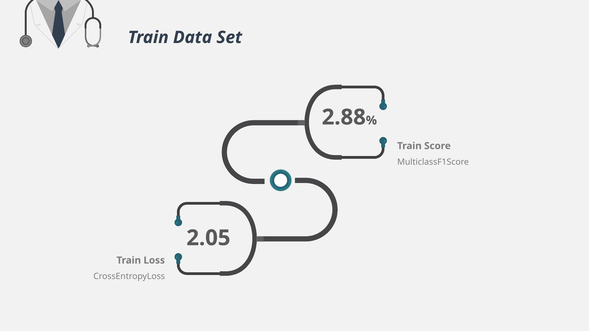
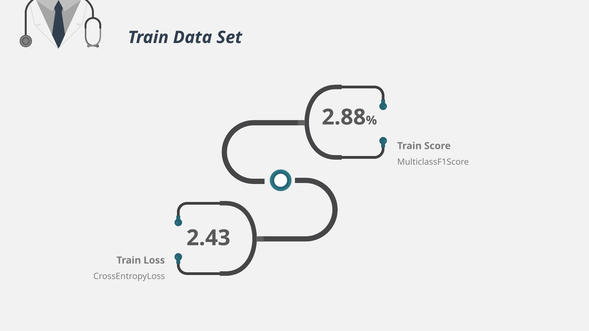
2.05: 2.05 -> 2.43
